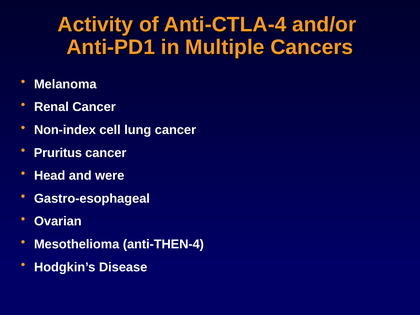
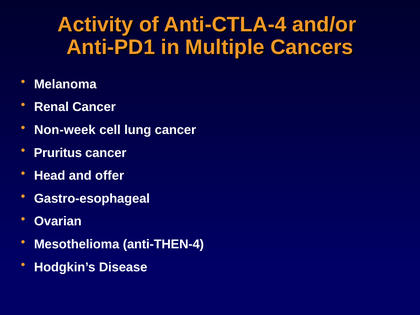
Non-index: Non-index -> Non-week
were: were -> offer
